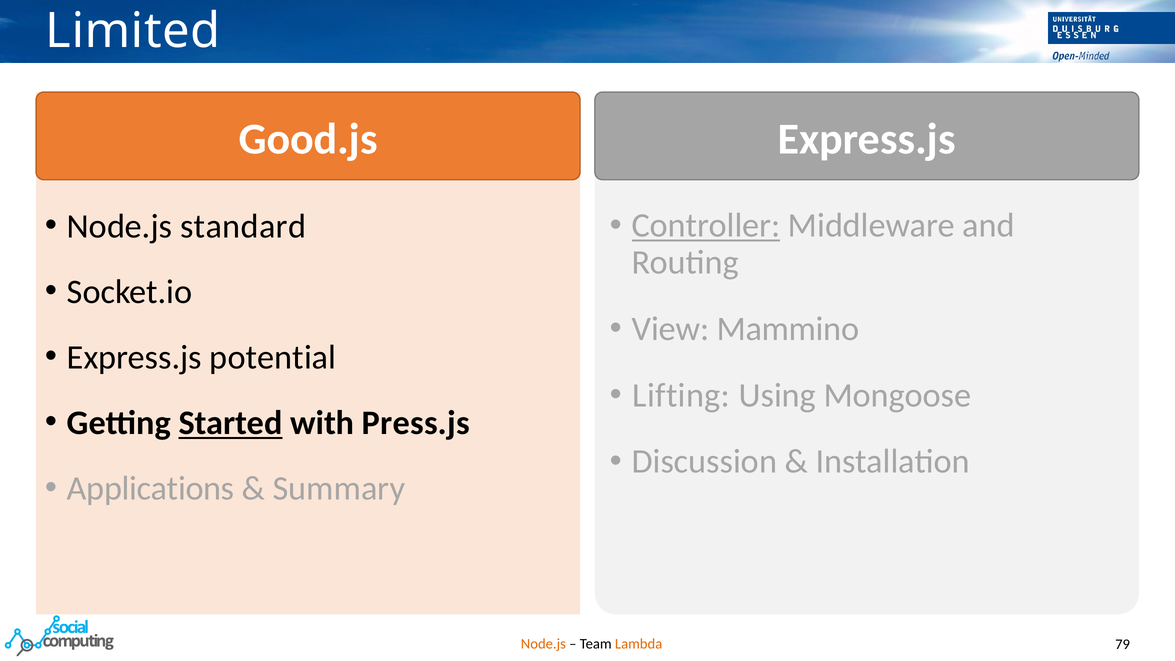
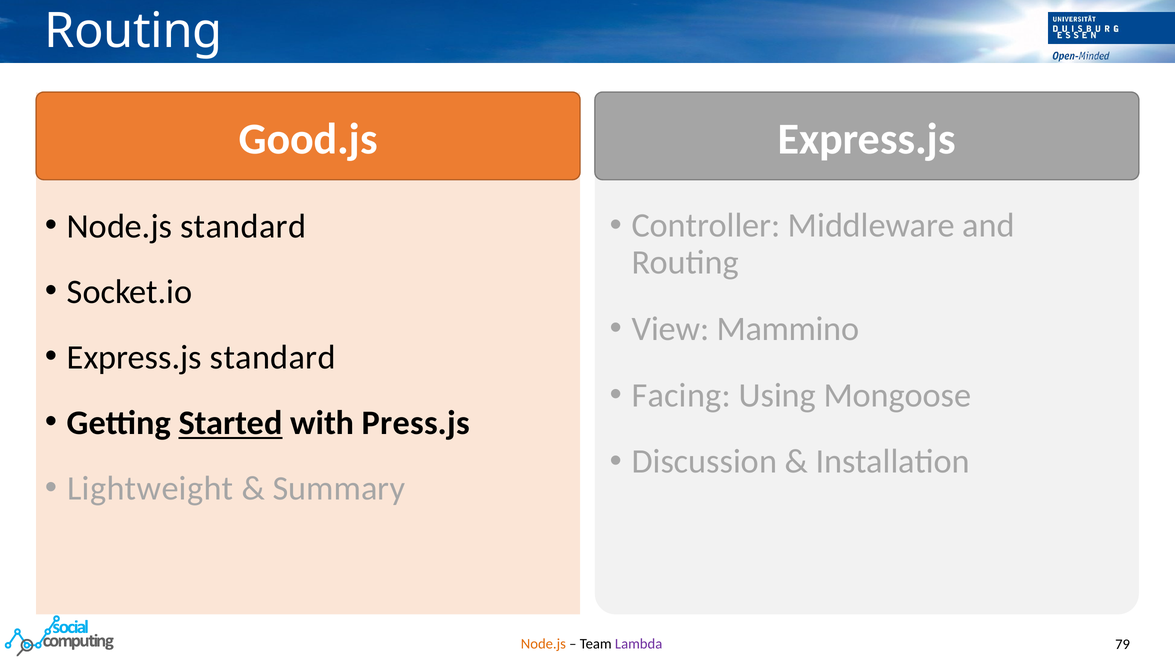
Limited at (133, 31): Limited -> Routing
Controller underline: present -> none
Express.js potential: potential -> standard
Lifting: Lifting -> Facing
Applications: Applications -> Lightweight
Lambda colour: orange -> purple
